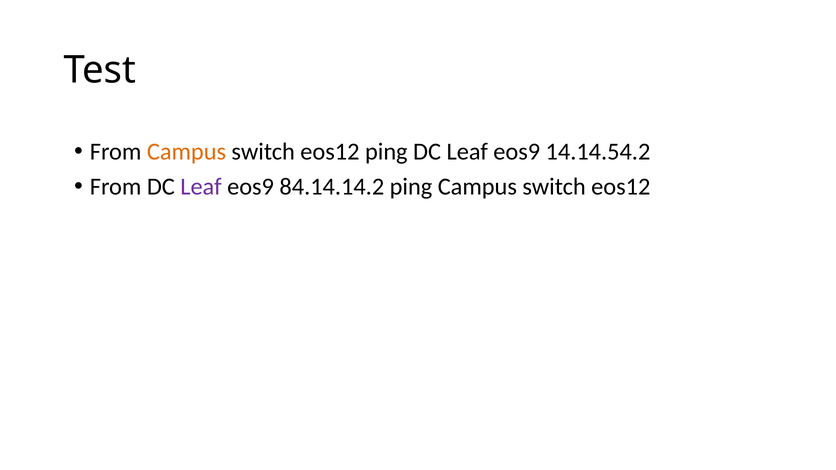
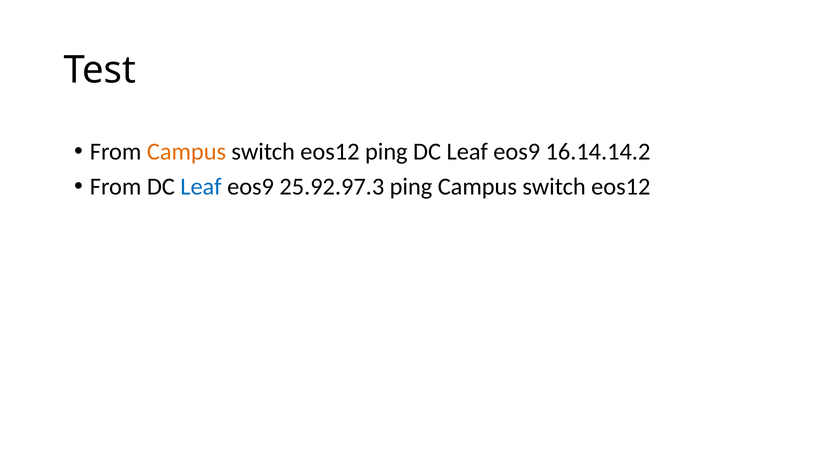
14.14.54.2: 14.14.54.2 -> 16.14.14.2
Leaf at (201, 187) colour: purple -> blue
84.14.14.2: 84.14.14.2 -> 25.92.97.3
